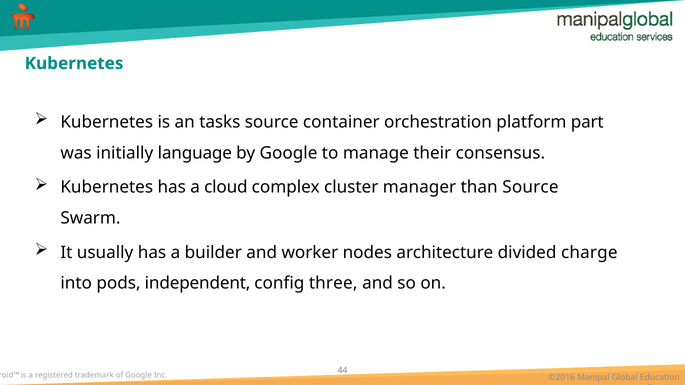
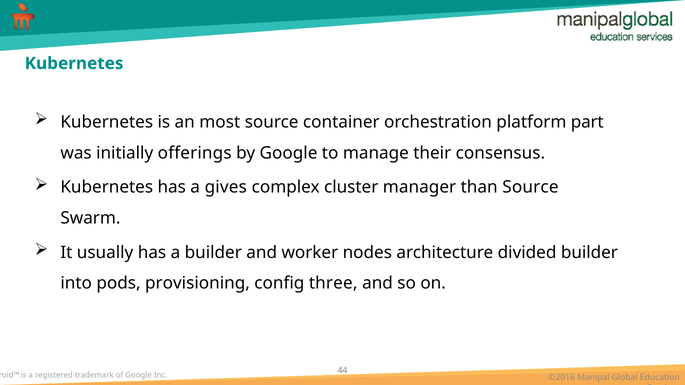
tasks: tasks -> most
language: language -> offerings
cloud: cloud -> gives
divided charge: charge -> builder
independent: independent -> provisioning
